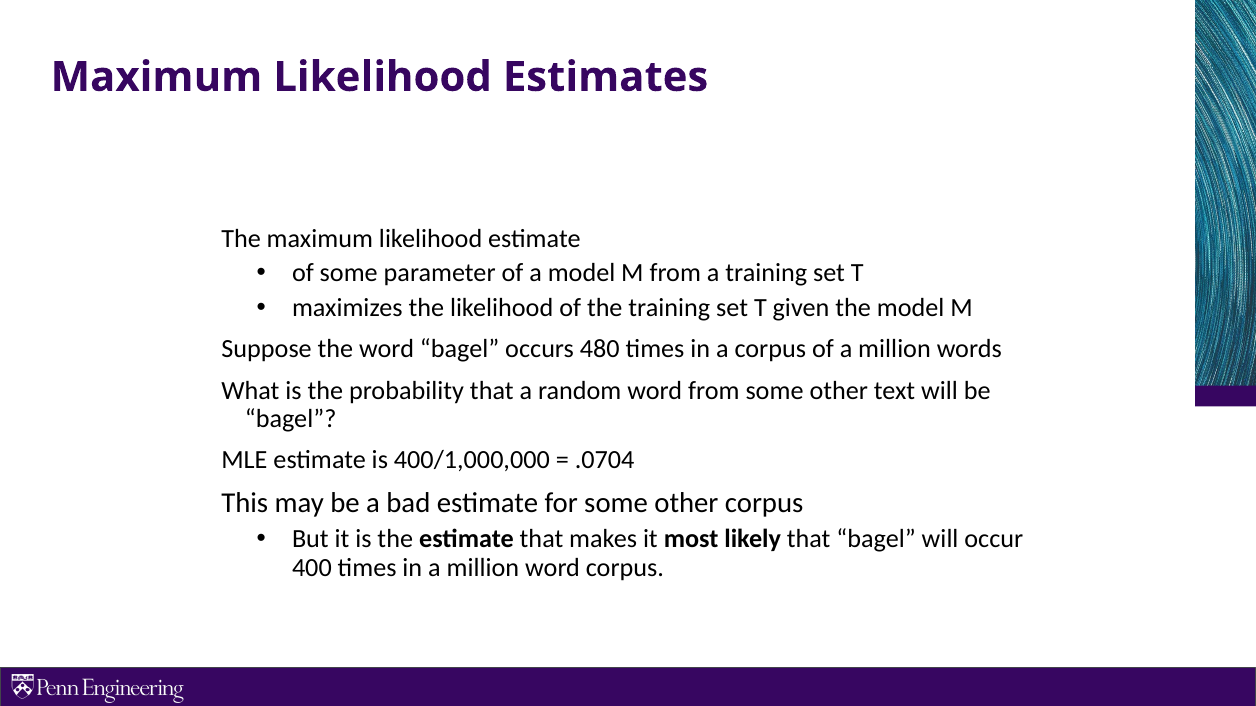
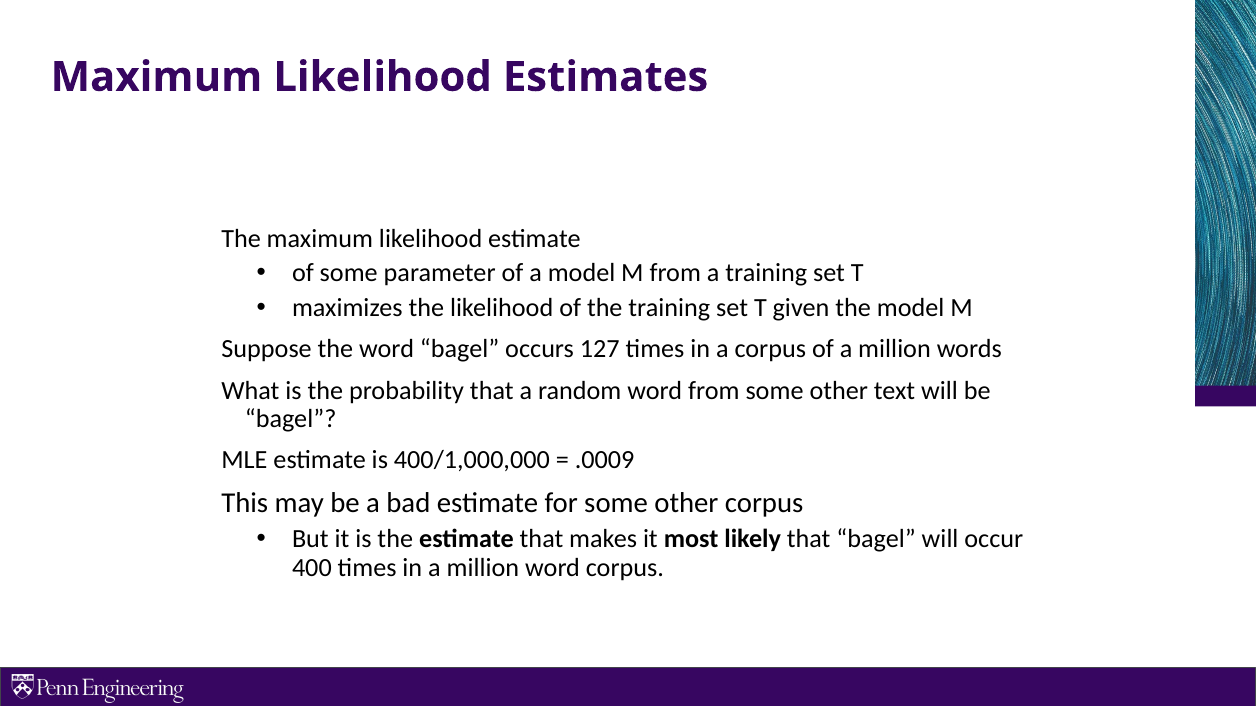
480: 480 -> 127
.0704: .0704 -> .0009
